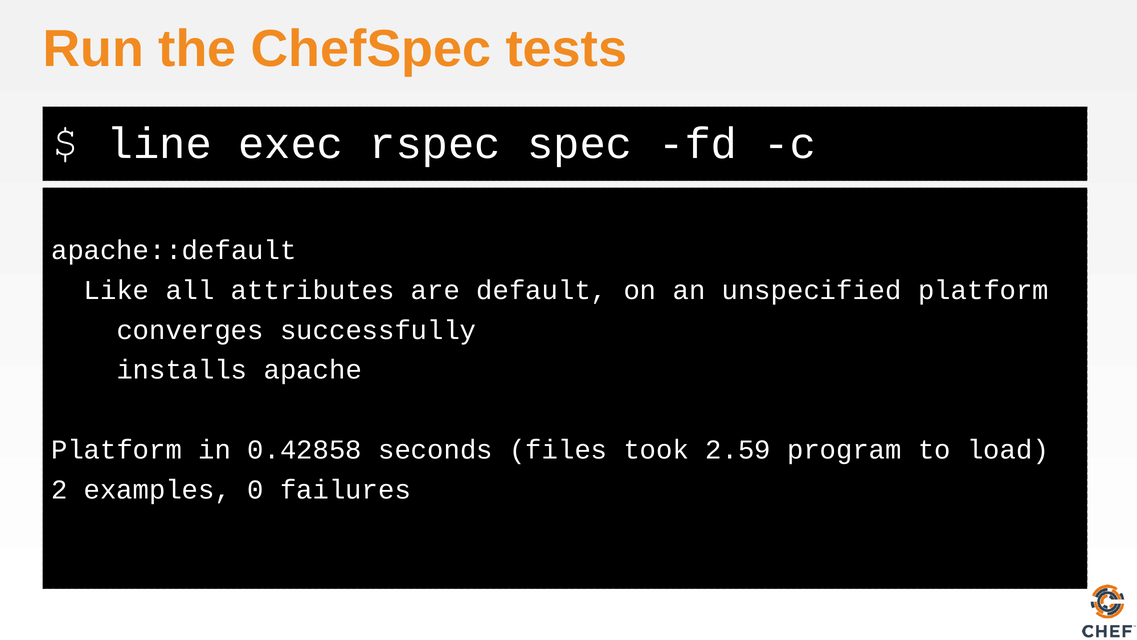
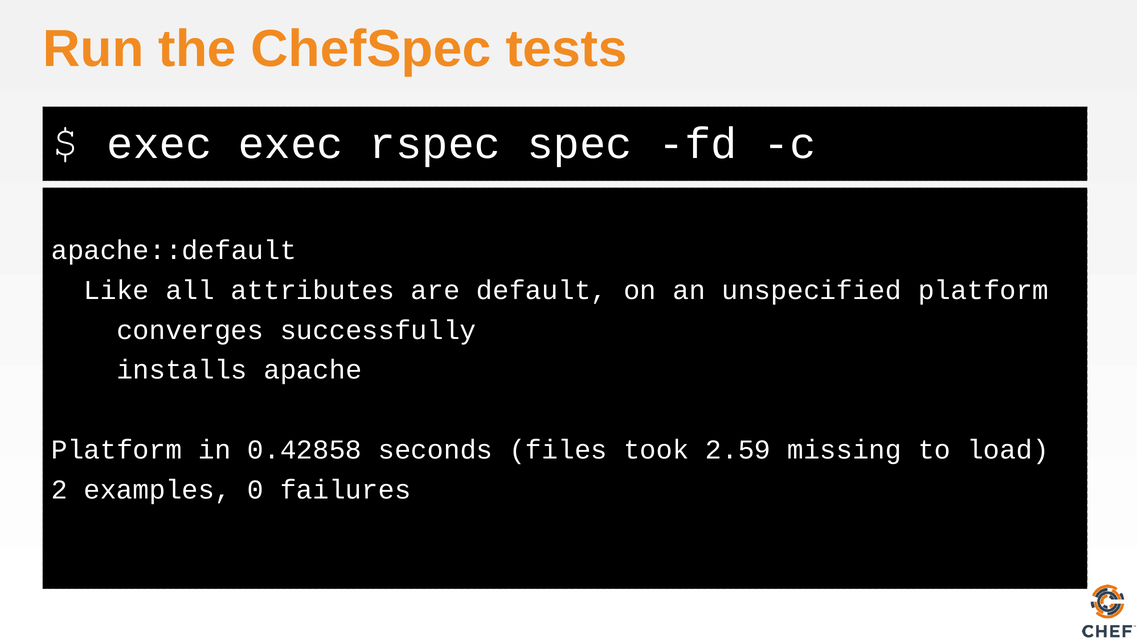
line at (159, 144): line -> exec
program: program -> missing
